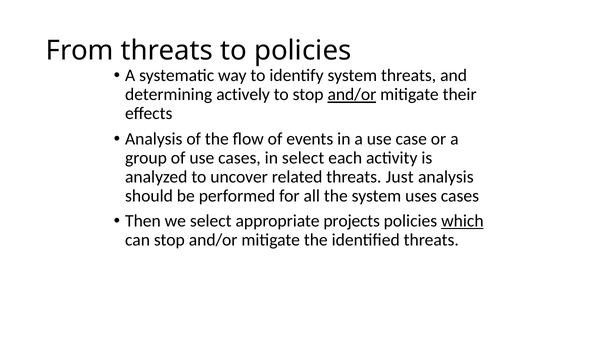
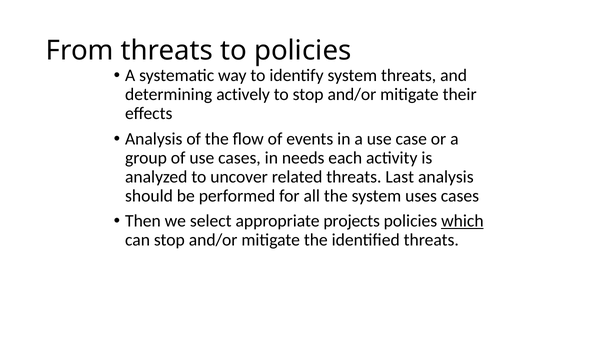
and/or at (352, 95) underline: present -> none
in select: select -> needs
Just: Just -> Last
